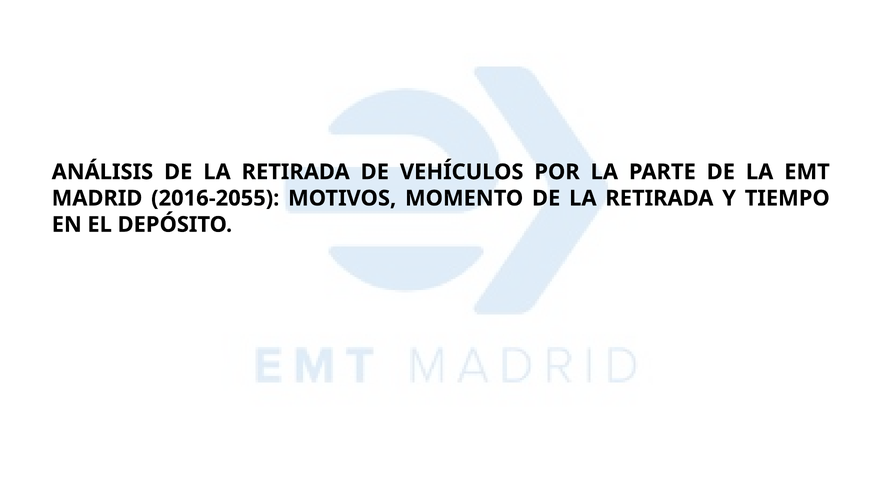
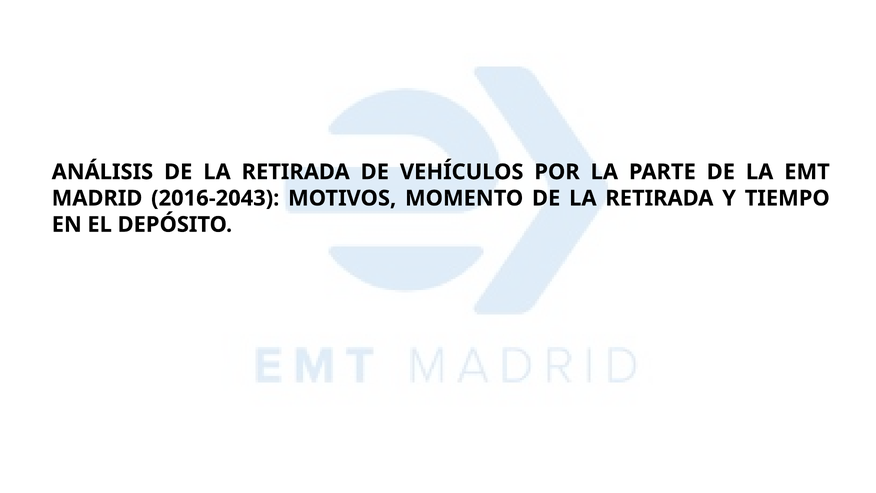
2016-2055: 2016-2055 -> 2016-2043
